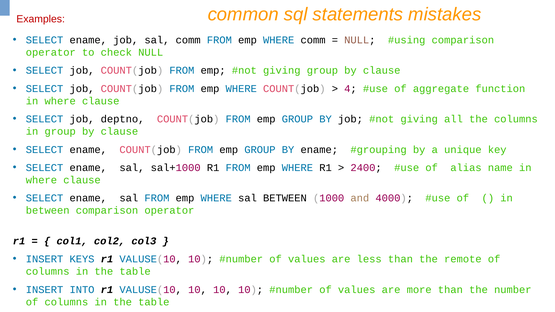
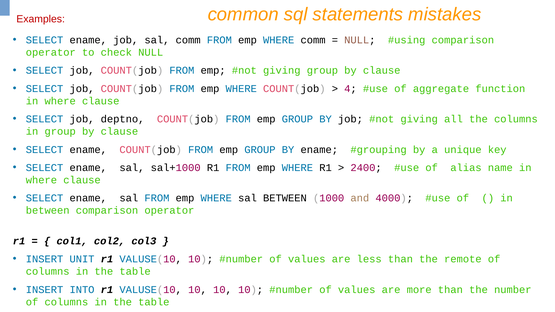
KEYS: KEYS -> UNIT
